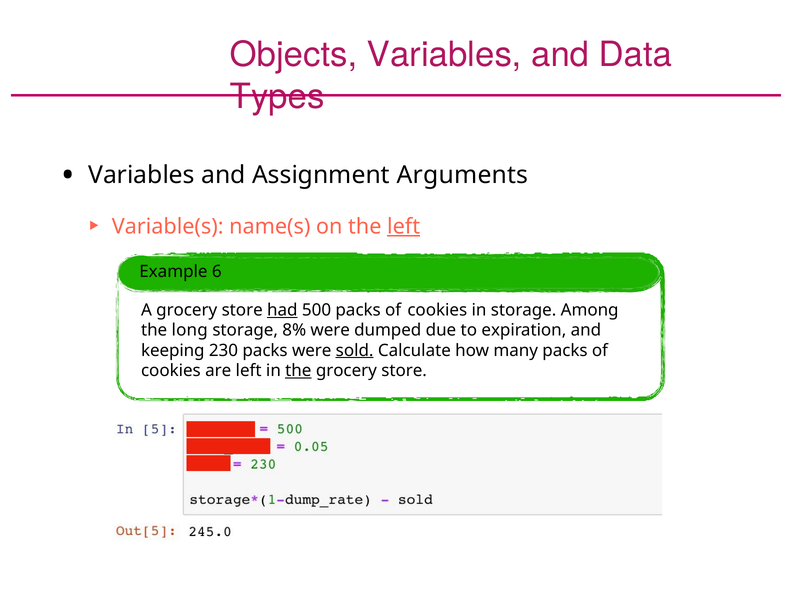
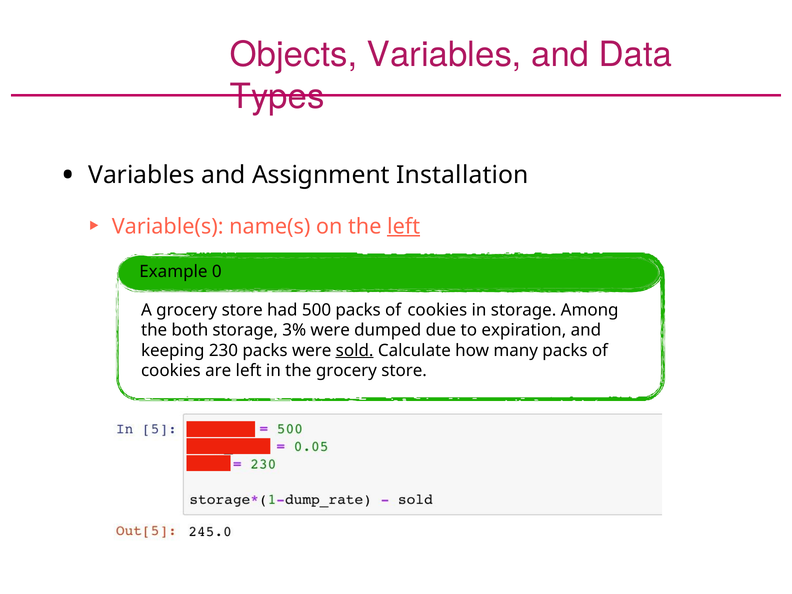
Arguments: Arguments -> Installation
6: 6 -> 0
had underline: present -> none
long: long -> both
8%: 8% -> 3%
the at (298, 371) underline: present -> none
